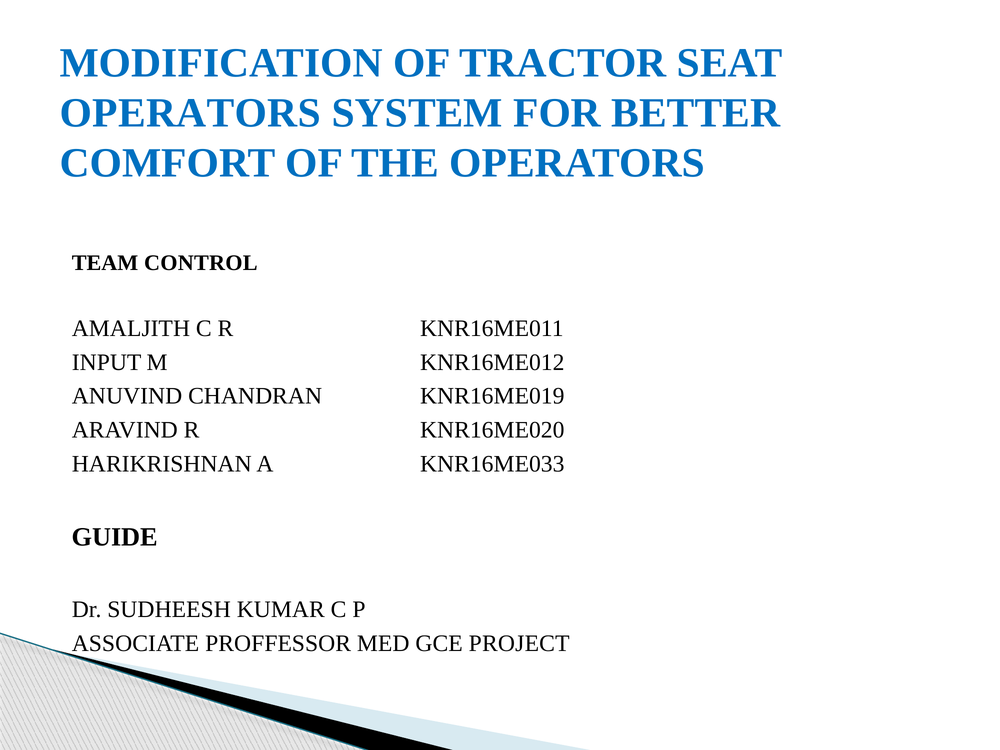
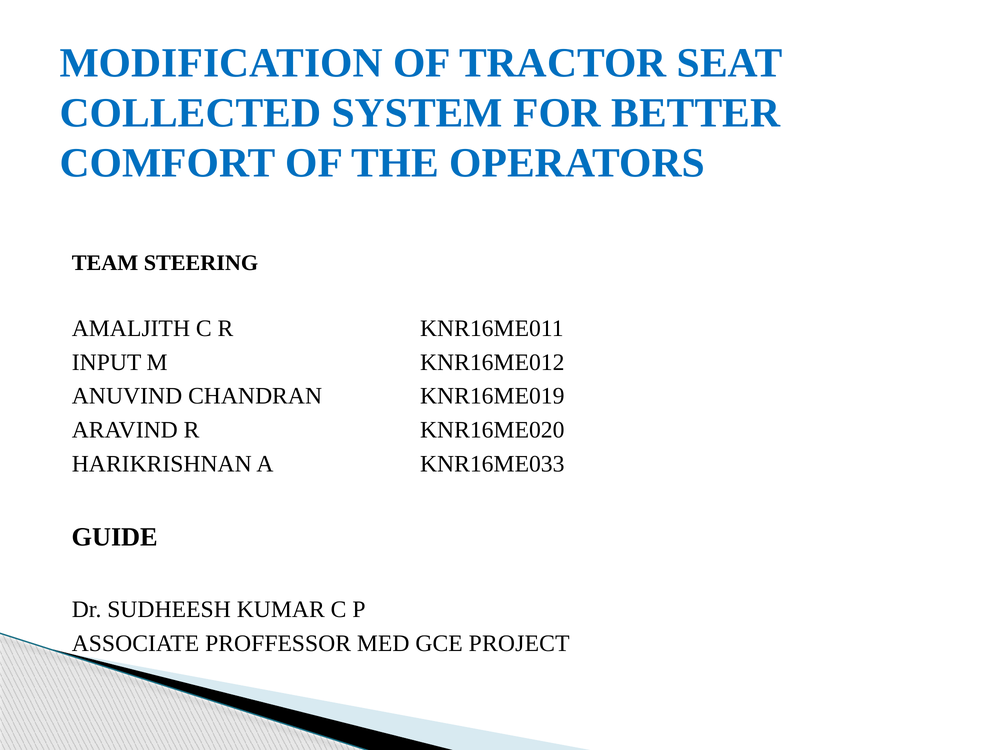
OPERATORS at (190, 113): OPERATORS -> COLLECTED
CONTROL: CONTROL -> STEERING
